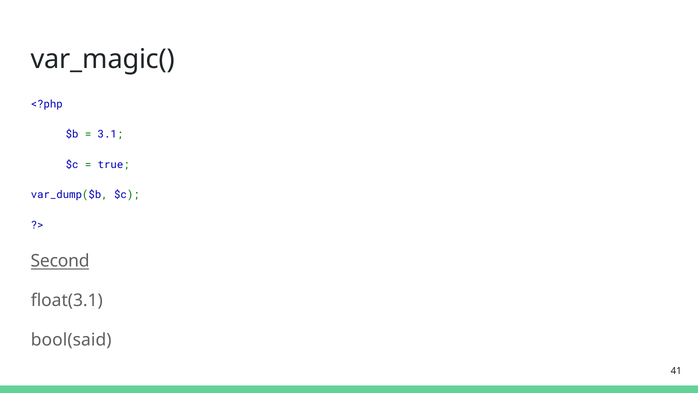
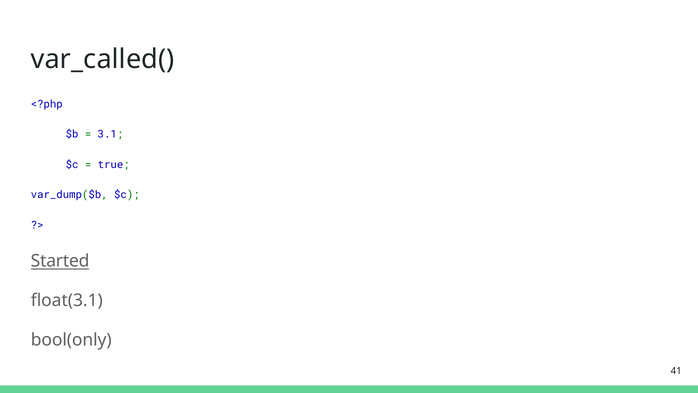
var_magic(: var_magic( -> var_called(
Second: Second -> Started
bool(said: bool(said -> bool(only
